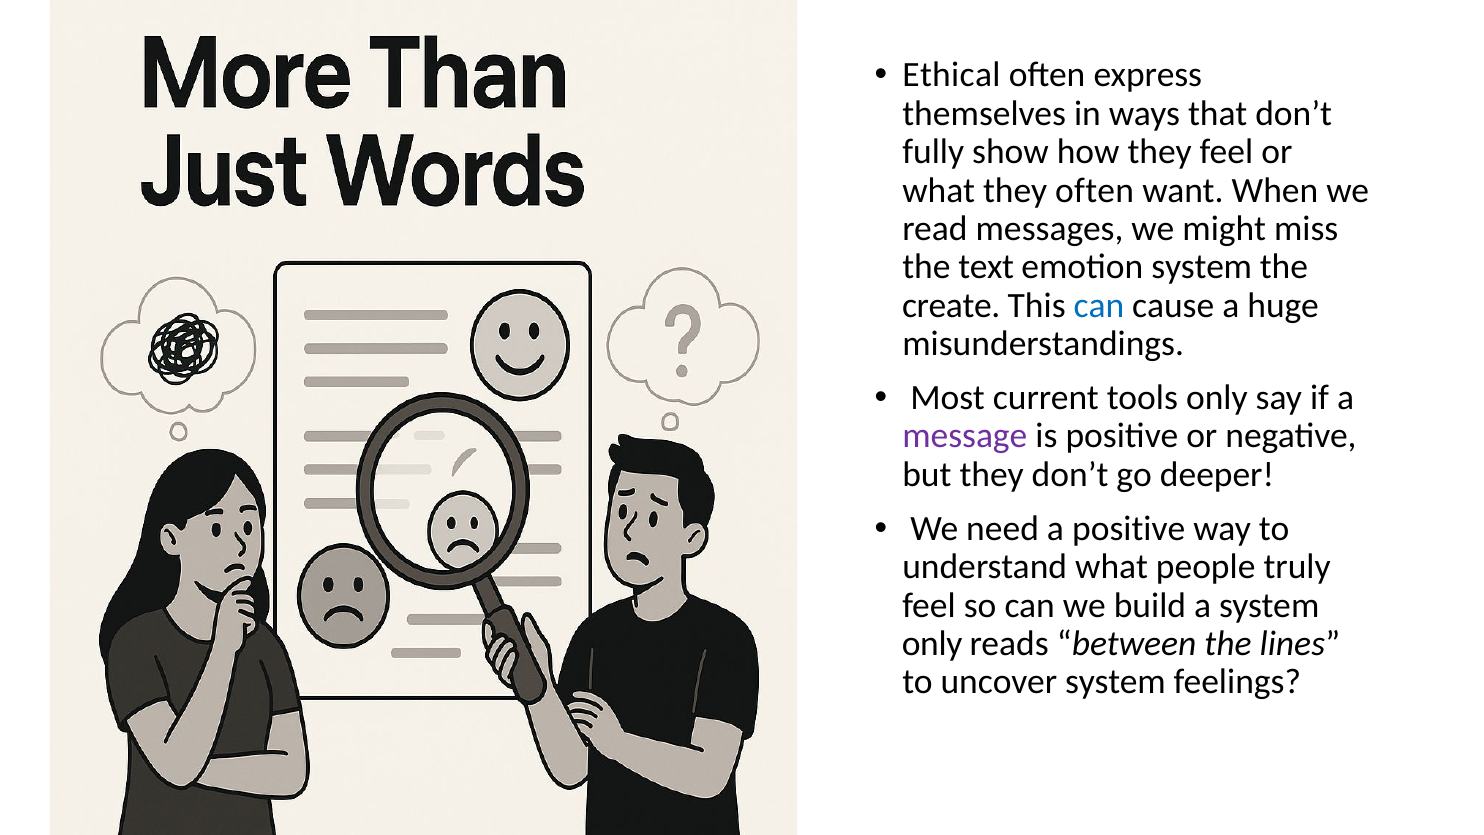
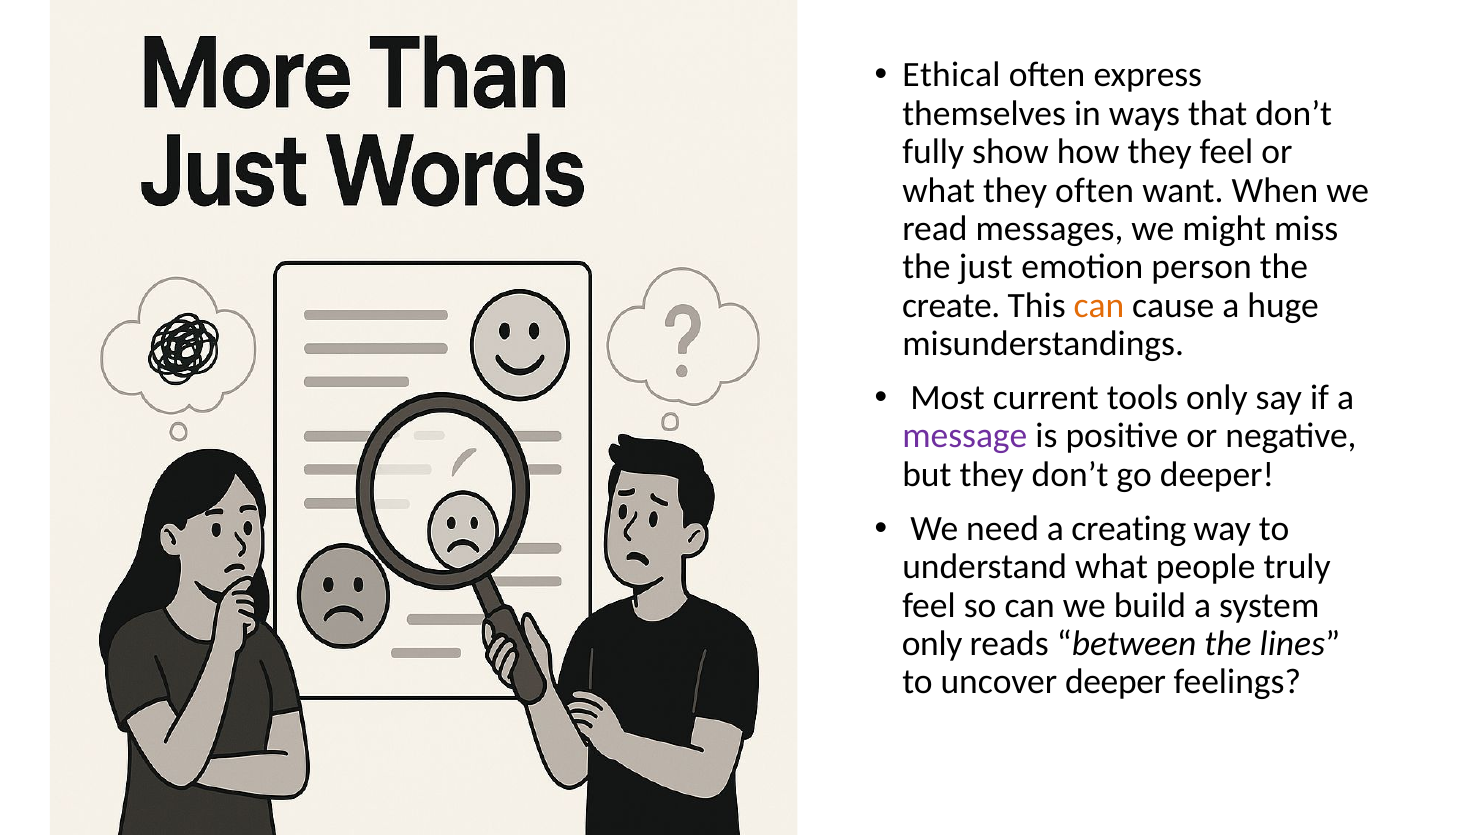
text: text -> just
emotion system: system -> person
can at (1099, 305) colour: blue -> orange
a positive: positive -> creating
uncover system: system -> deeper
